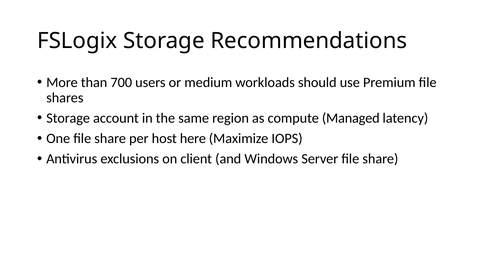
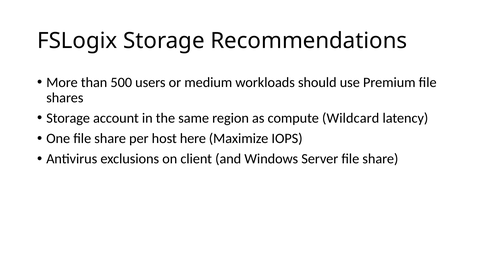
700: 700 -> 500
Managed: Managed -> Wildcard
